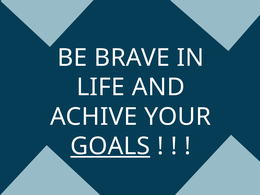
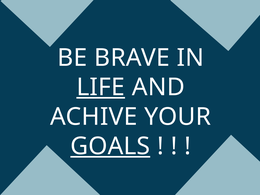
LIFE underline: none -> present
